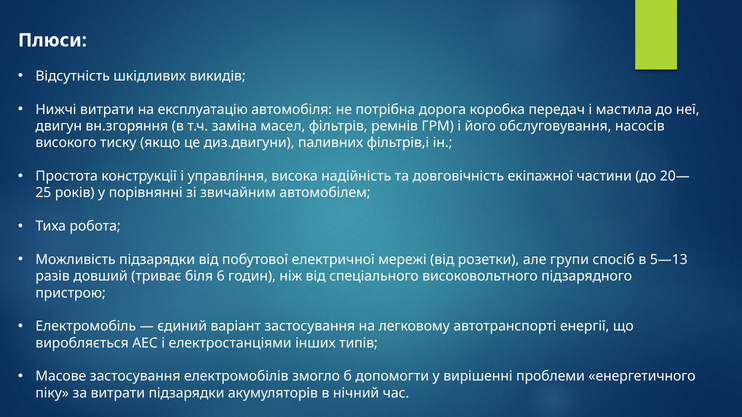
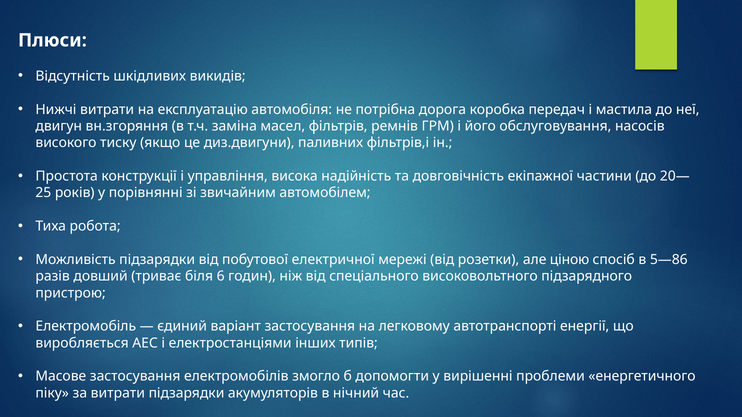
групи: групи -> ціною
5—13: 5—13 -> 5—86
